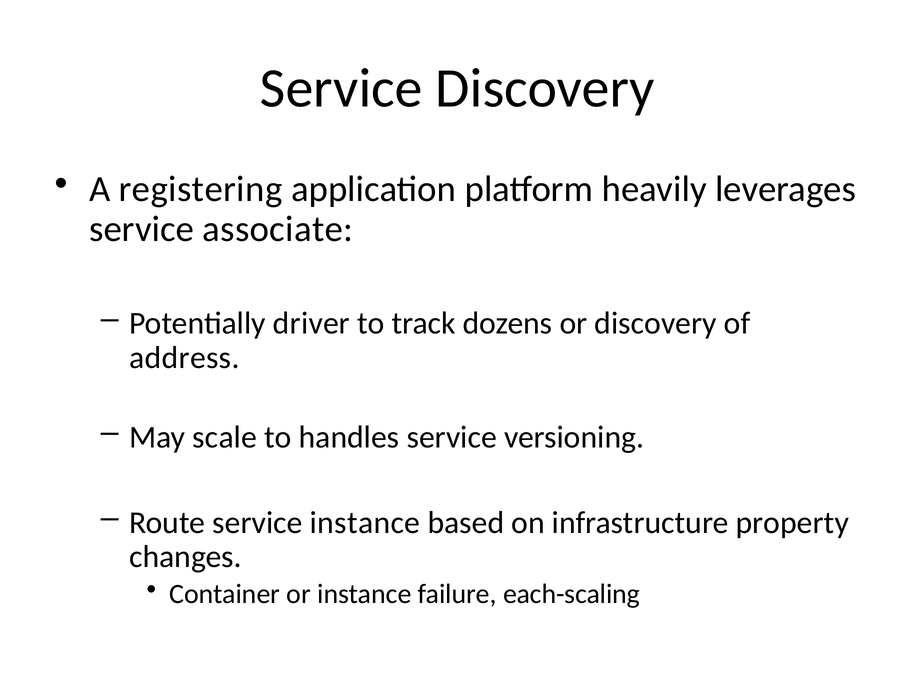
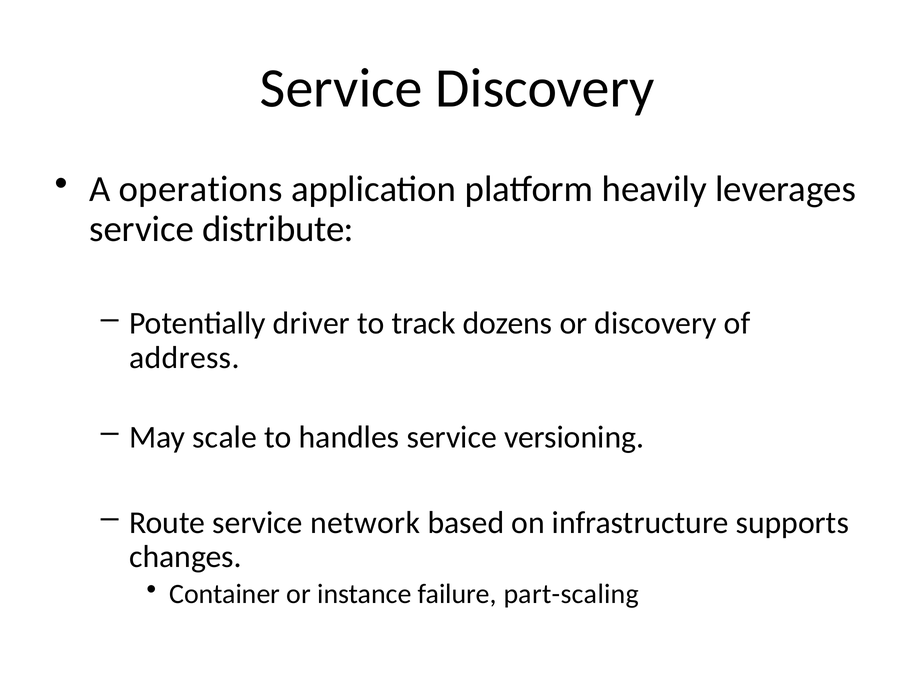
registering: registering -> operations
associate: associate -> distribute
service instance: instance -> network
property: property -> supports
each-scaling: each-scaling -> part-scaling
